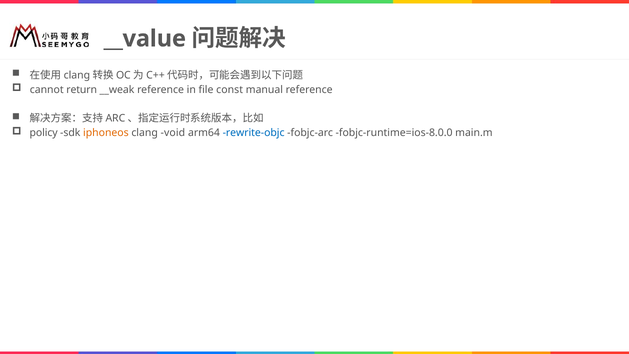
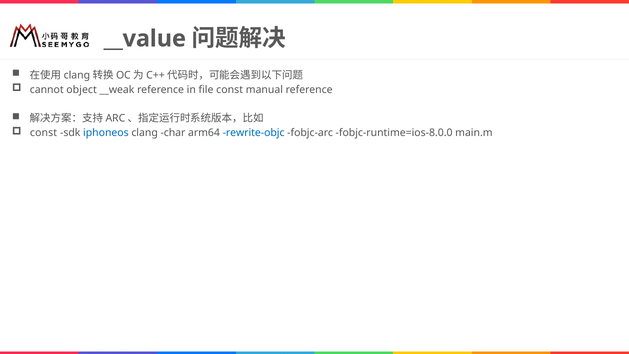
return: return -> object
policy at (44, 133): policy -> const
iphoneos colour: orange -> blue
void: void -> char
